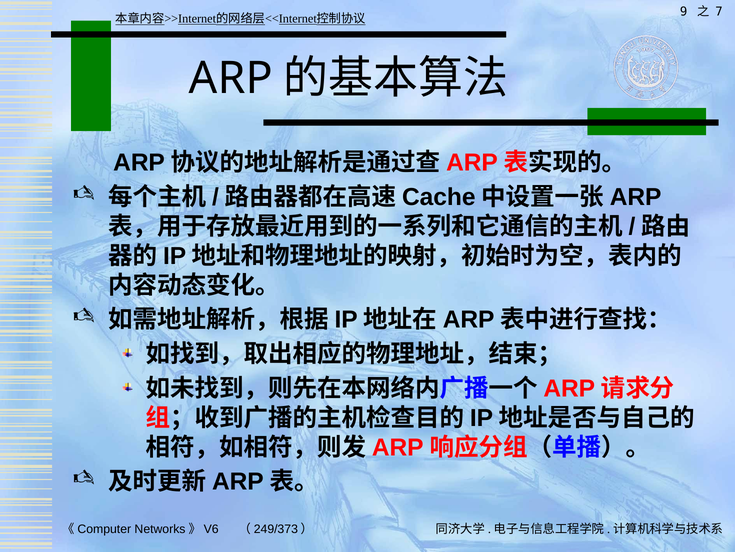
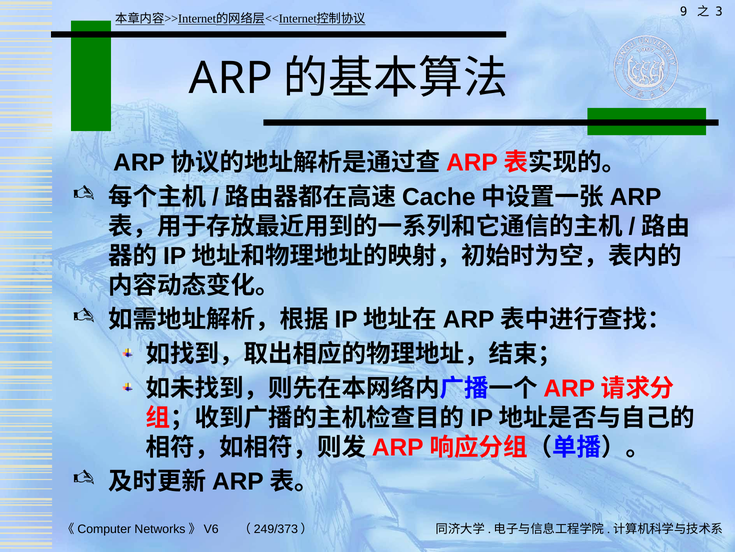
7: 7 -> 3
